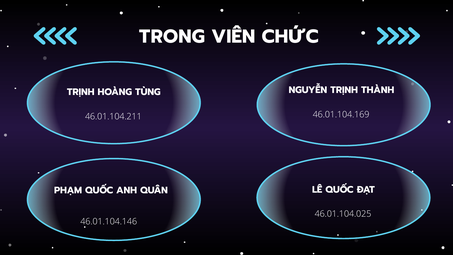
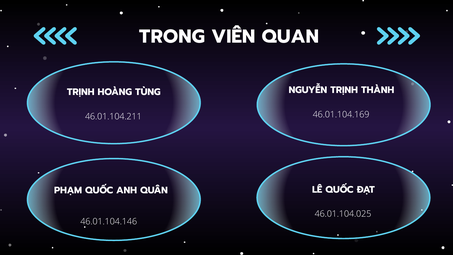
CHỨC: CHỨC -> QUAN
